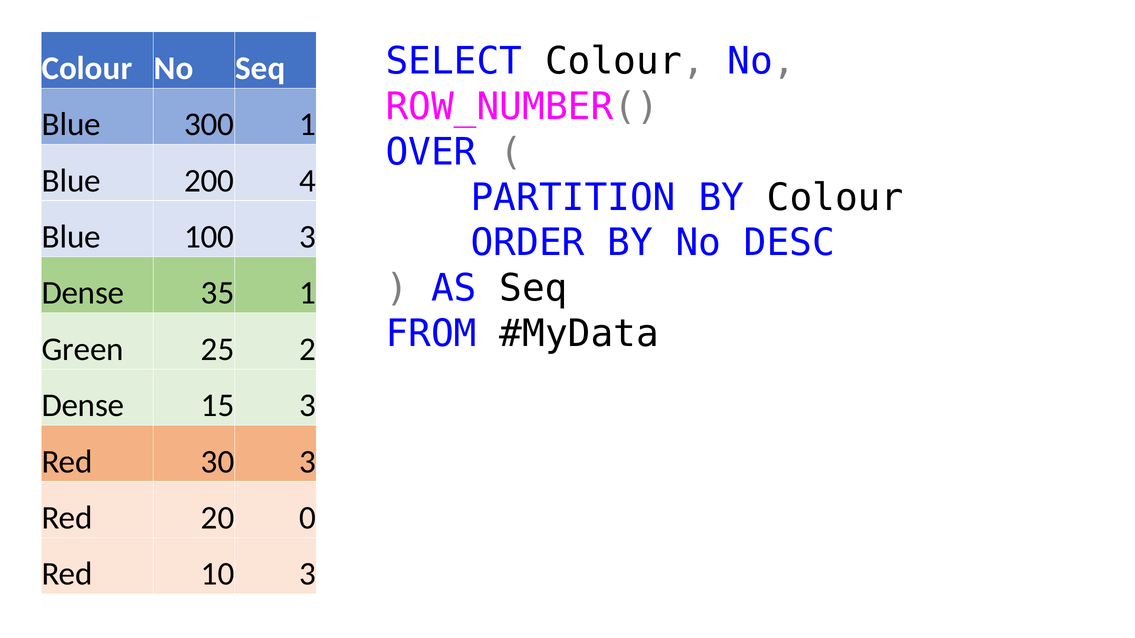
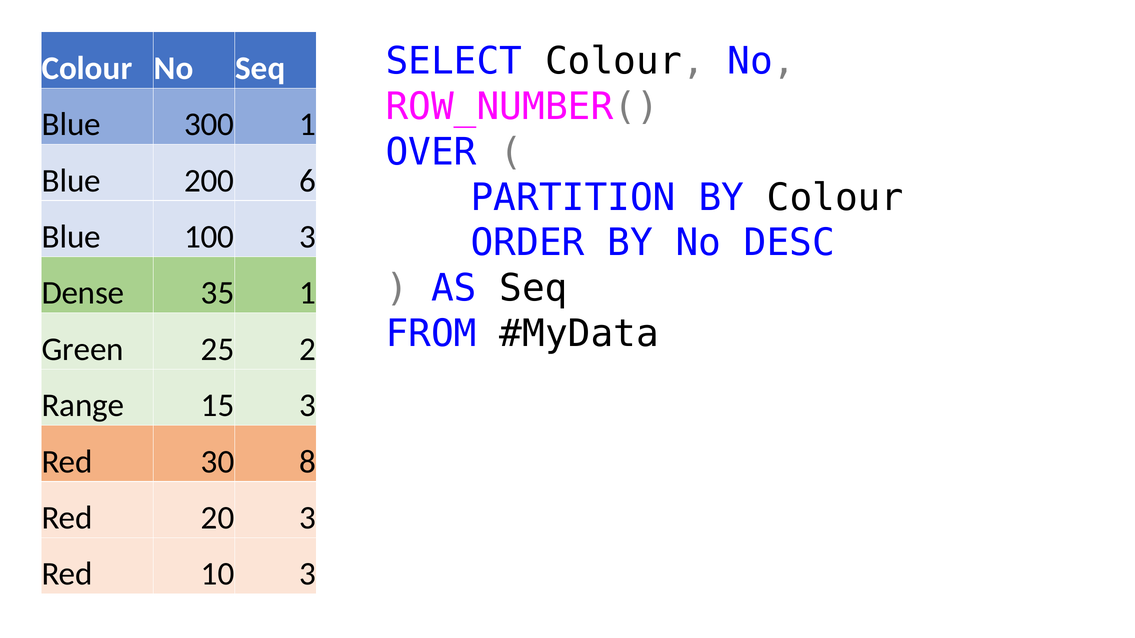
4: 4 -> 6
Dense at (83, 406): Dense -> Range
30 3: 3 -> 8
20 0: 0 -> 3
